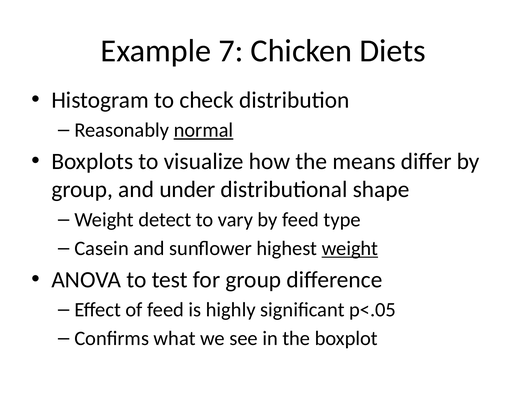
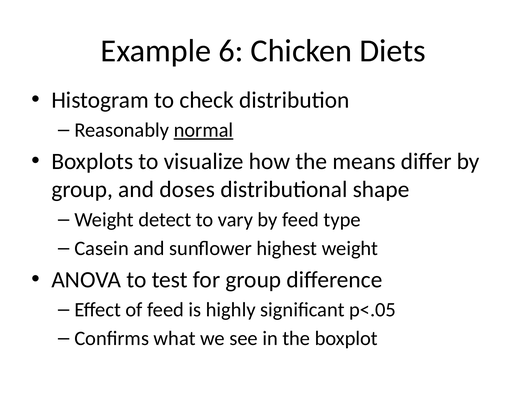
7: 7 -> 6
under: under -> doses
weight at (350, 249) underline: present -> none
